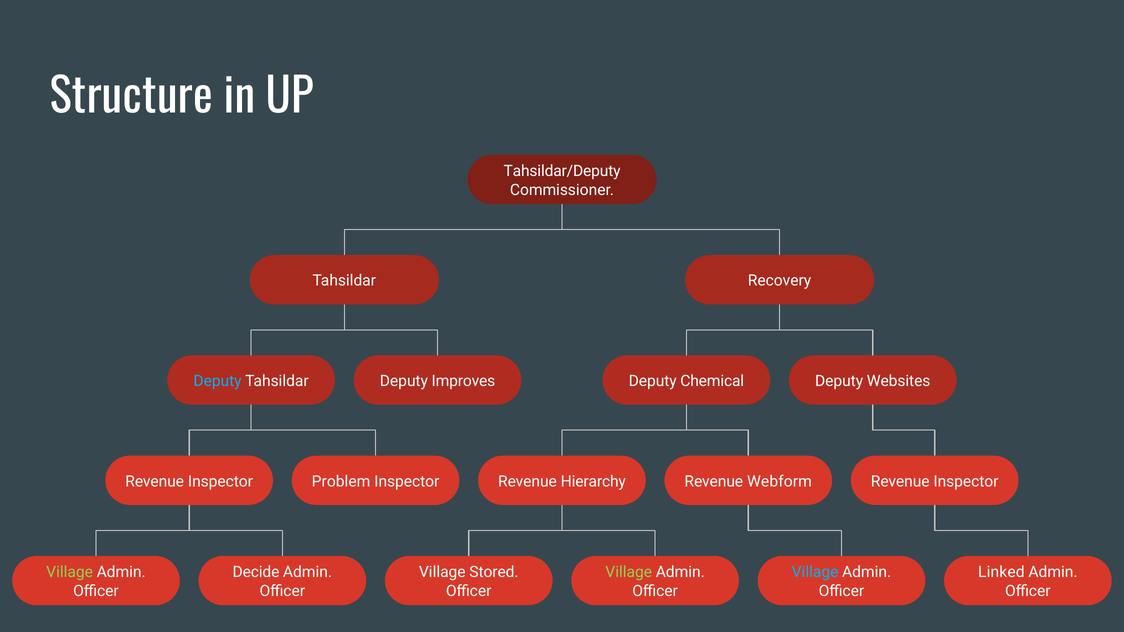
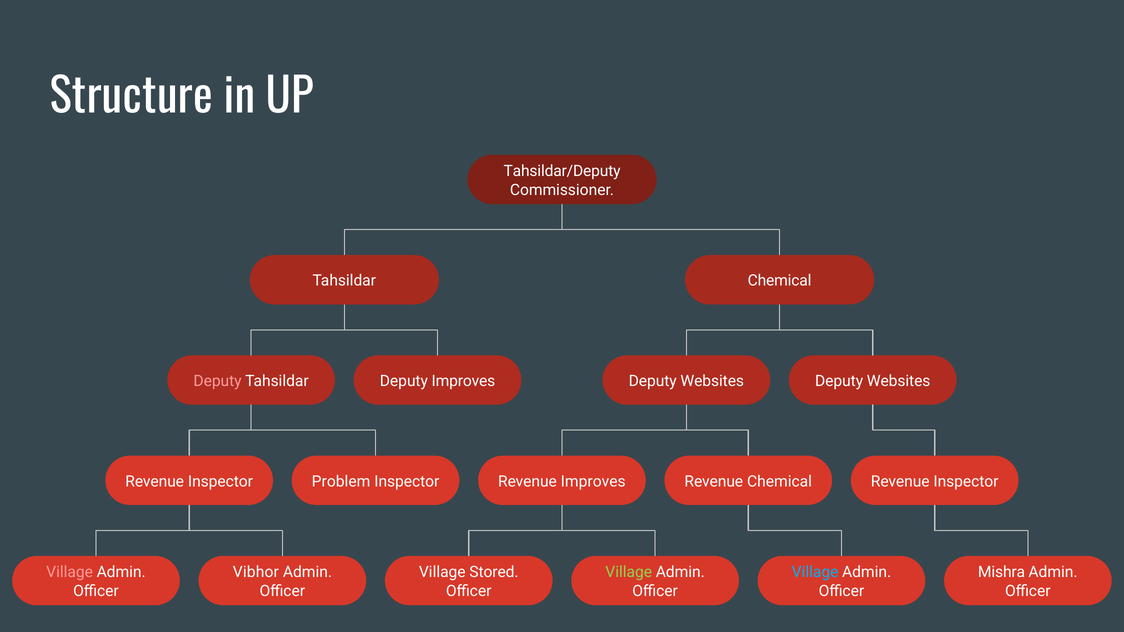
Recovery at (779, 281): Recovery -> Chemical
Deputy at (218, 381) colour: light blue -> pink
Chemical at (712, 381): Chemical -> Websites
Revenue Hierarchy: Hierarchy -> Improves
Revenue Webform: Webform -> Chemical
Village at (70, 573) colour: light green -> pink
Decide: Decide -> Vibhor
Linked: Linked -> Mishra
